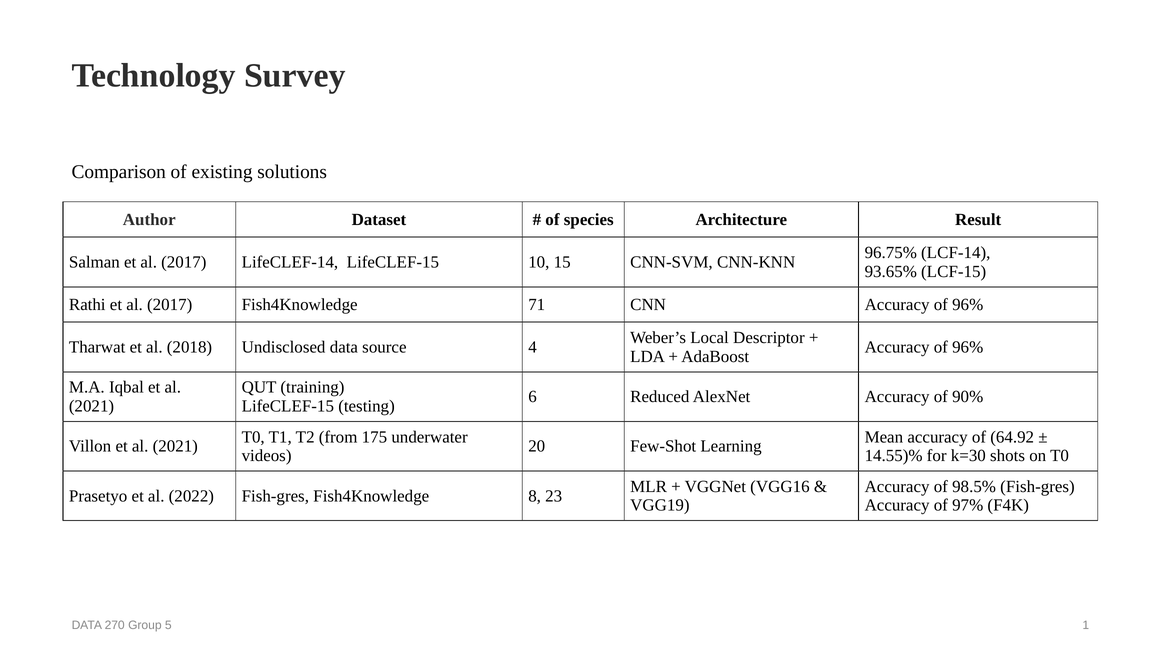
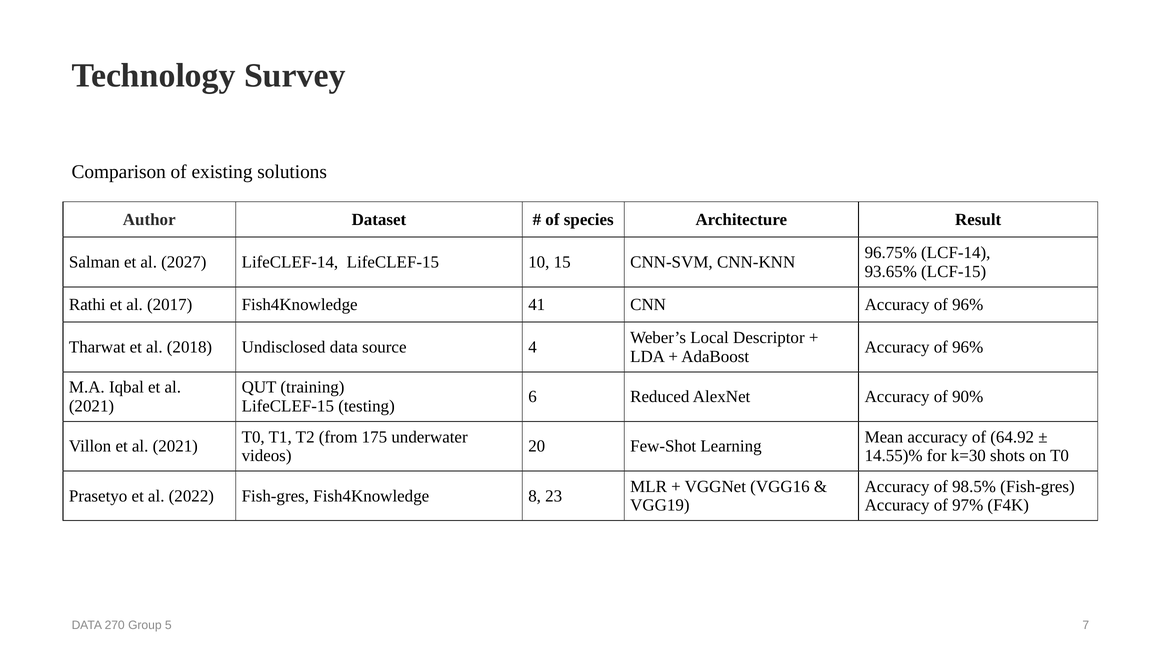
Salman et al 2017: 2017 -> 2027
71: 71 -> 41
1: 1 -> 7
